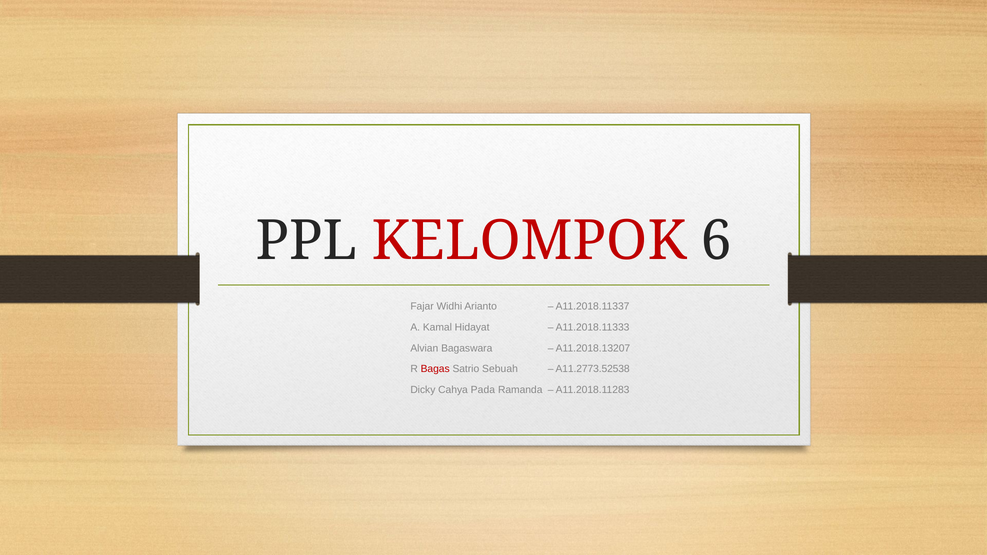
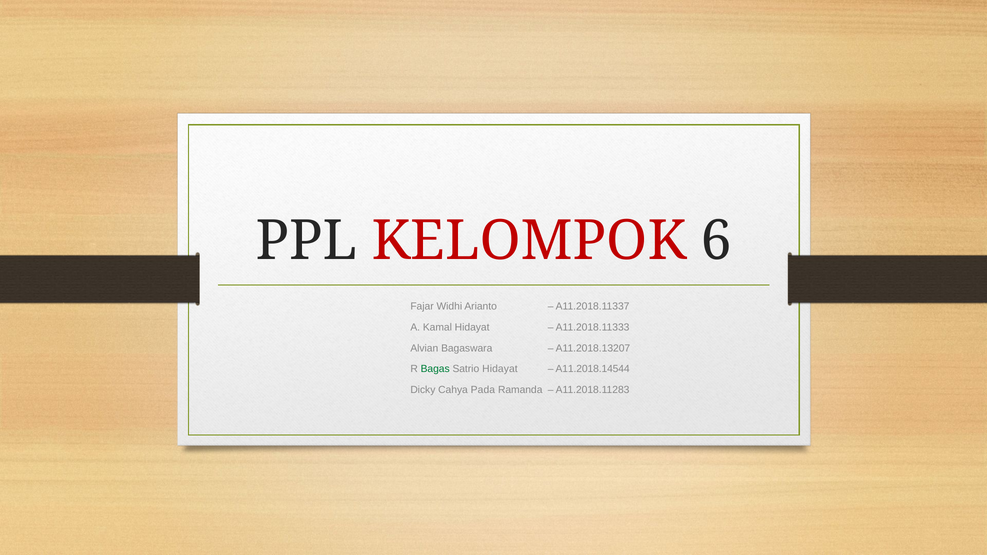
Bagas colour: red -> green
Satrio Sebuah: Sebuah -> Hidayat
A11.2773.52538: A11.2773.52538 -> A11.2018.14544
